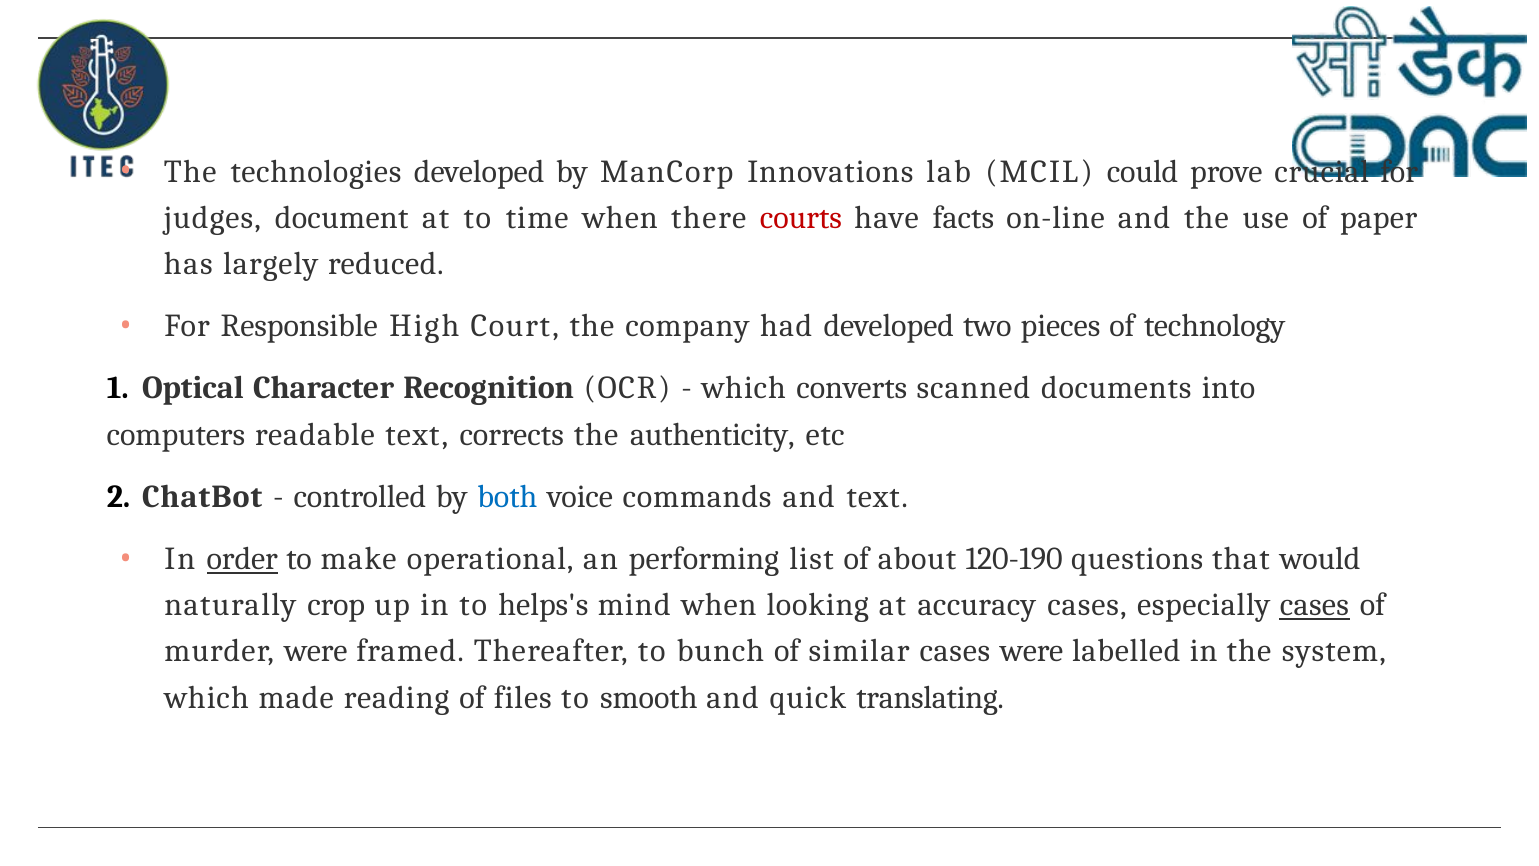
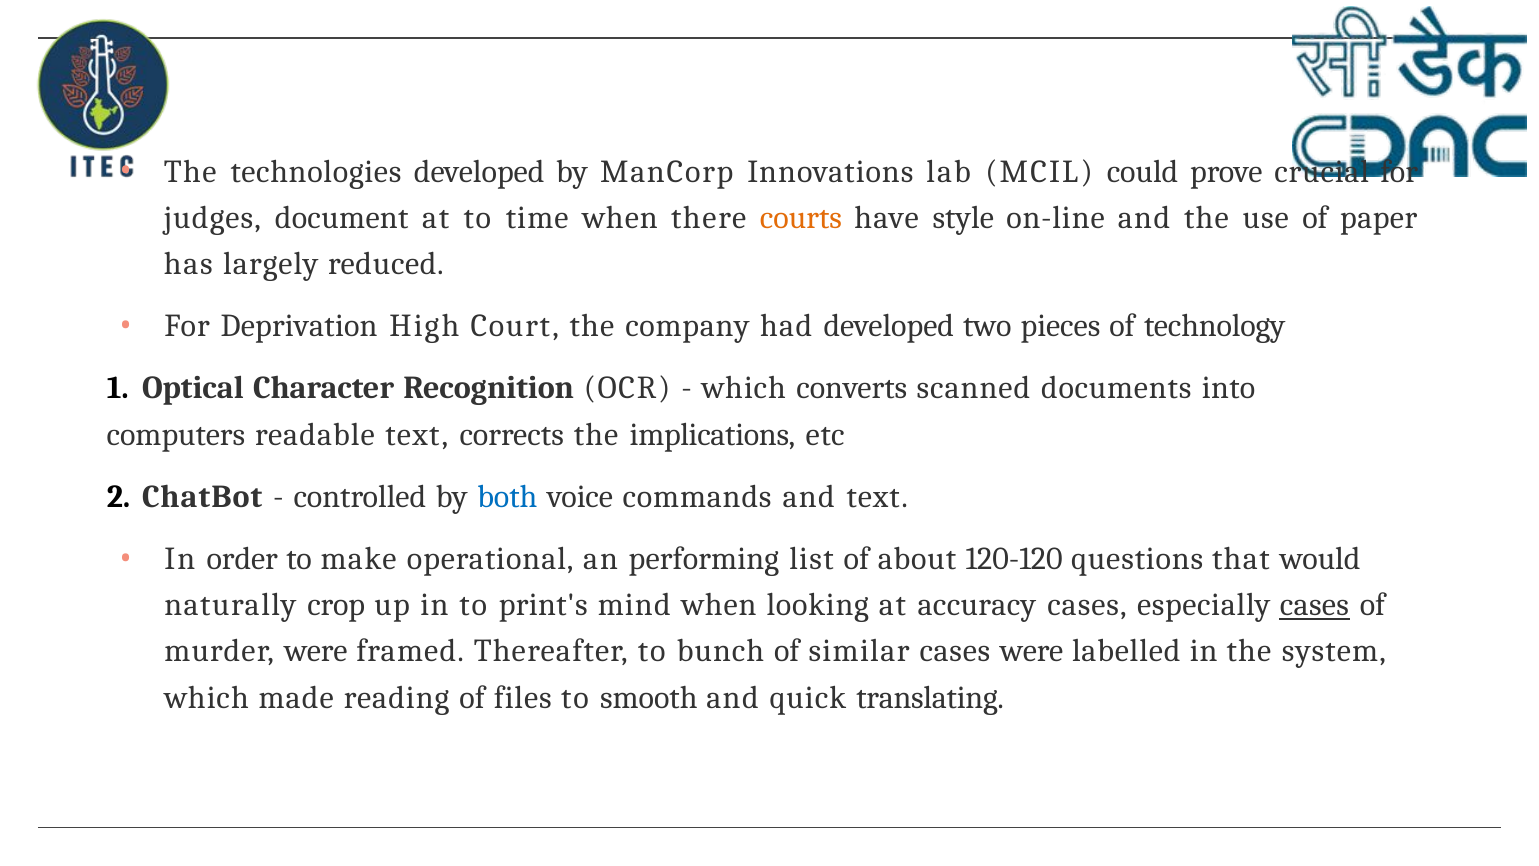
courts colour: red -> orange
facts: facts -> style
Responsible: Responsible -> Deprivation
authenticity: authenticity -> implications
order underline: present -> none
120-190: 120-190 -> 120-120
helps's: helps's -> print's
